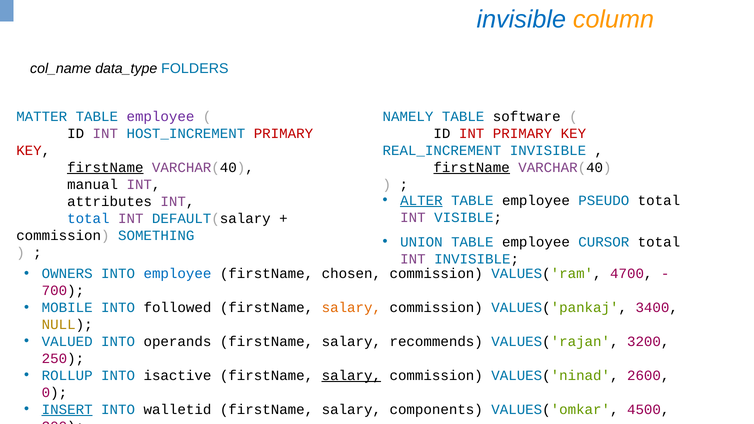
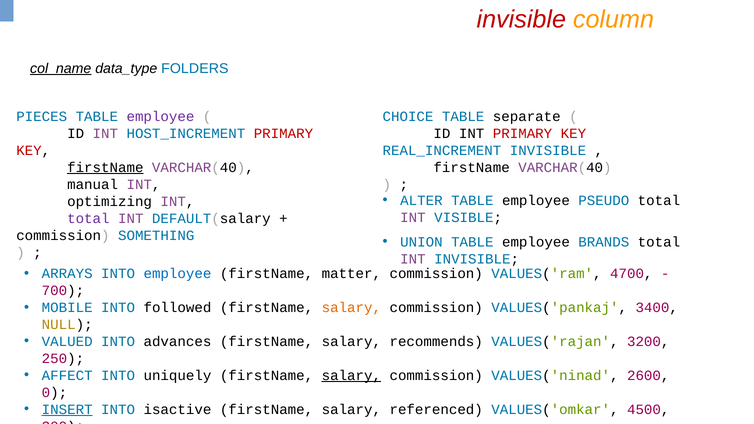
invisible at (521, 20) colour: blue -> red
col_name underline: none -> present
MATTER: MATTER -> PIECES
NAMELY: NAMELY -> CHOICE
software: software -> separate
INT at (472, 134) colour: red -> black
firstName at (472, 168) underline: present -> none
ALTER underline: present -> none
attributes: attributes -> optimizing
total at (88, 218) colour: blue -> purple
CURSOR: CURSOR -> BRANDS
OWNERS: OWNERS -> ARRAYS
chosen: chosen -> matter
operands: operands -> advances
ROLLUP: ROLLUP -> AFFECT
isactive: isactive -> uniquely
walletid: walletid -> isactive
components: components -> referenced
